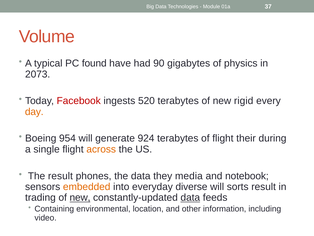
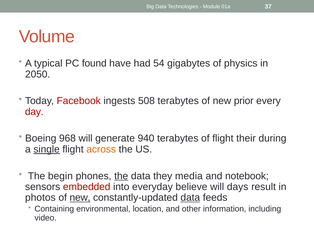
90: 90 -> 54
2073: 2073 -> 2050
520: 520 -> 508
rigid: rigid -> prior
day colour: orange -> red
954: 954 -> 968
924: 924 -> 940
single underline: none -> present
The result: result -> begin
the at (121, 176) underline: none -> present
embedded colour: orange -> red
diverse: diverse -> believe
sorts: sorts -> days
trading: trading -> photos
